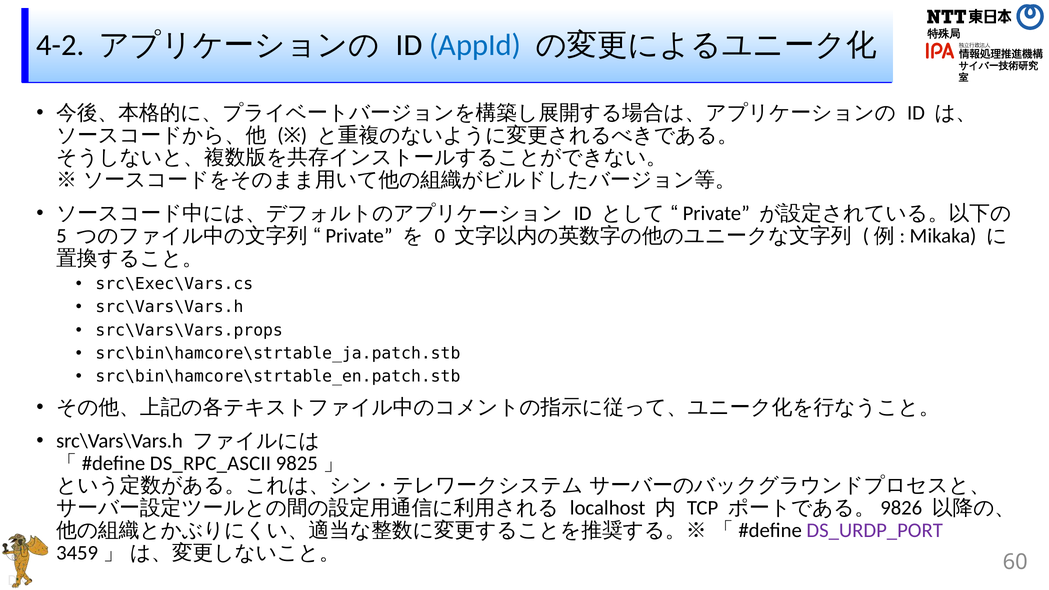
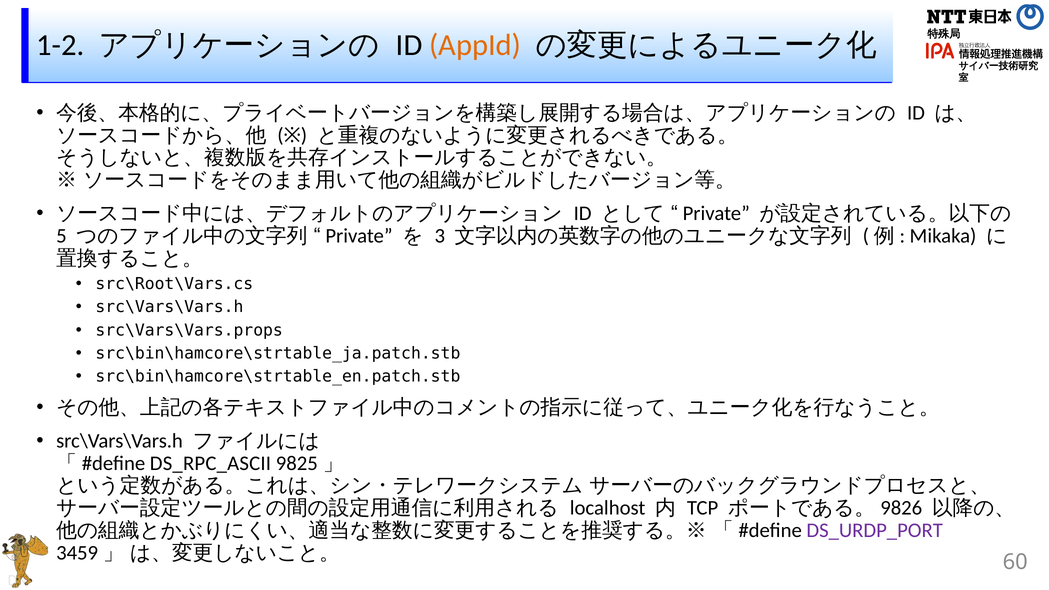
4-2: 4-2 -> 1-2
AppId colour: blue -> orange
0: 0 -> 3
src\Exec\Vars.cs: src\Exec\Vars.cs -> src\Root\Vars.cs
